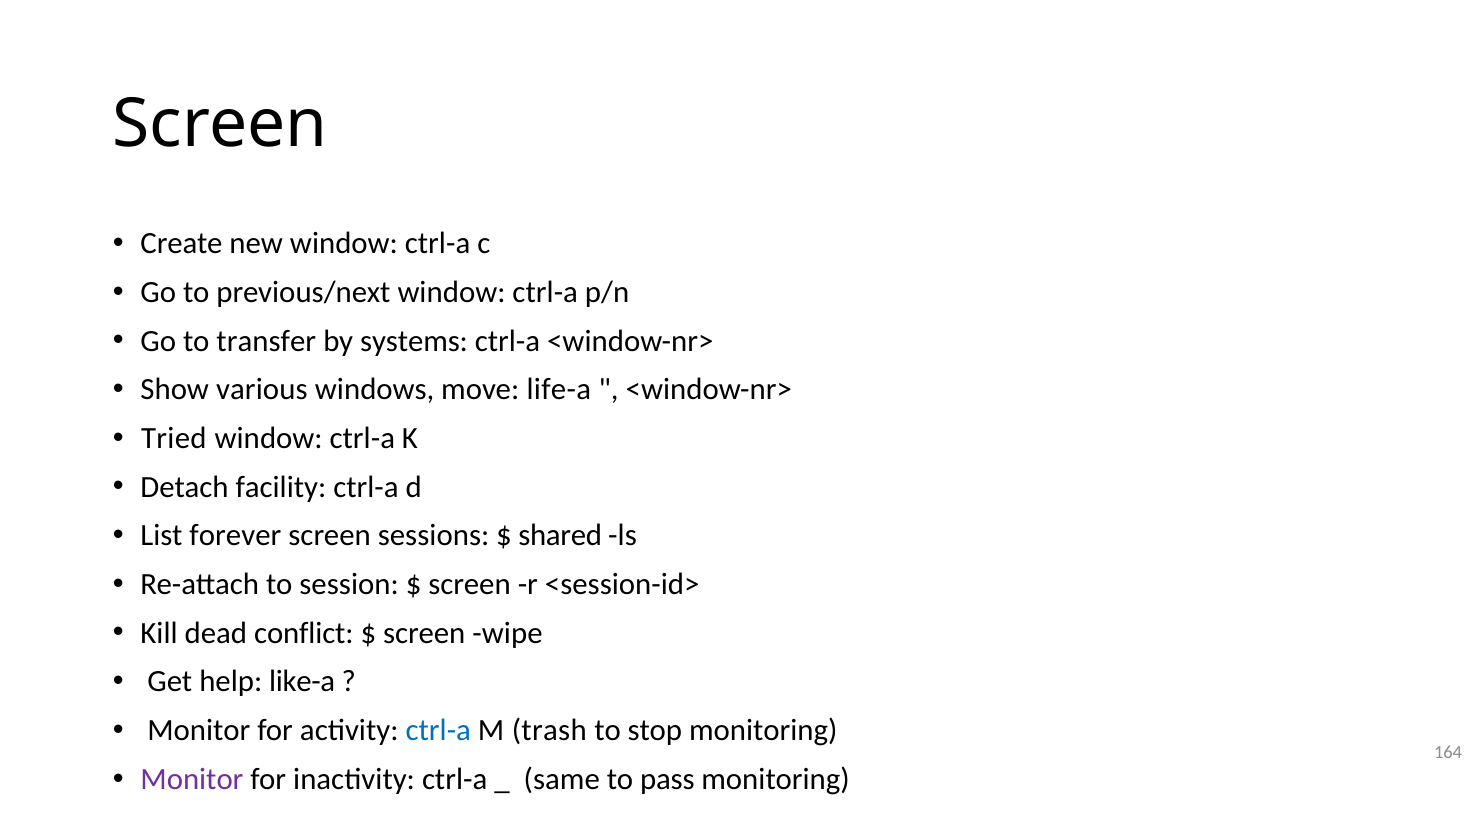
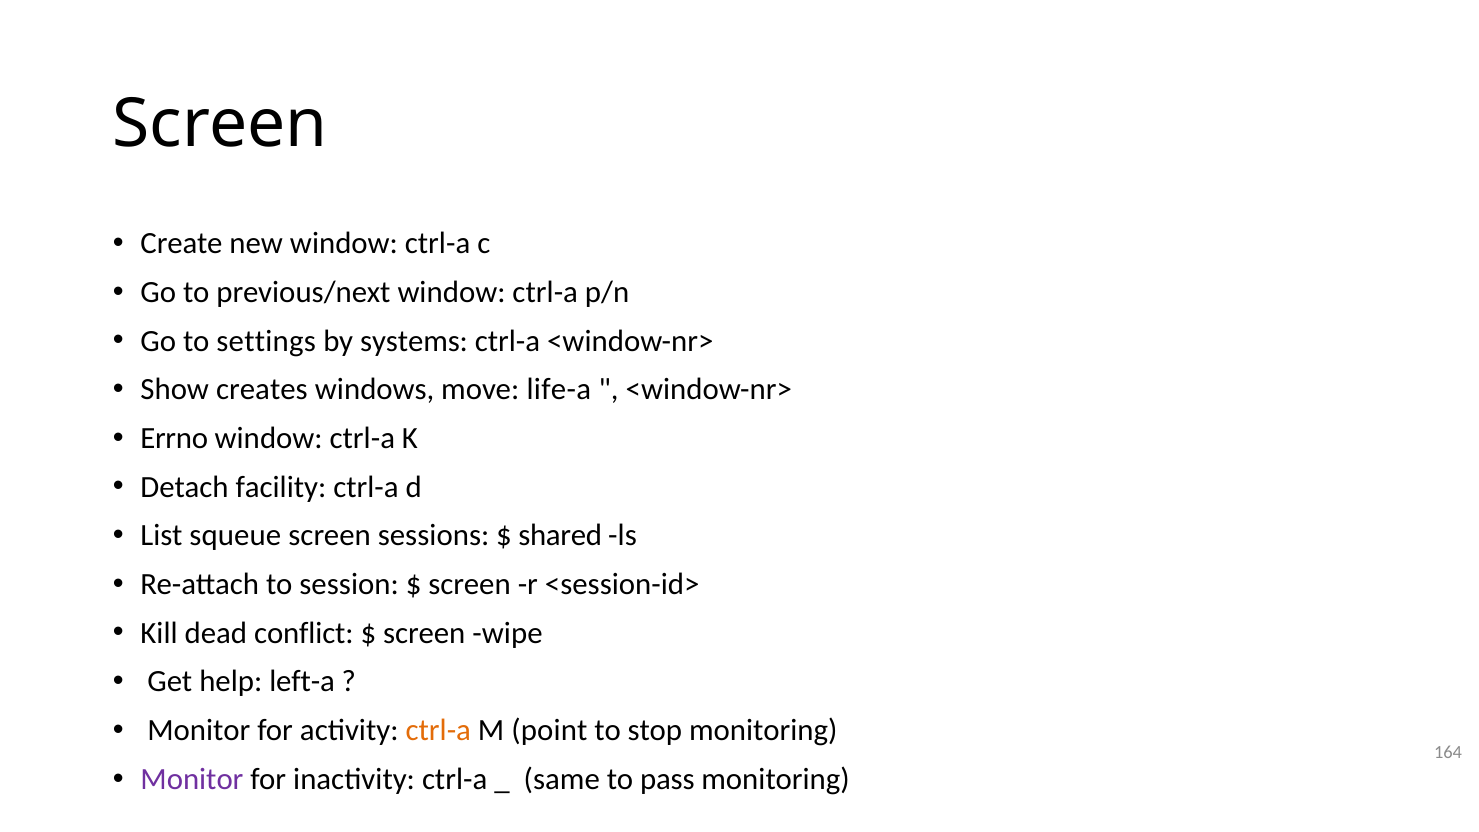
transfer: transfer -> settings
various: various -> creates
Tried: Tried -> Errno
forever: forever -> squeue
like-a: like-a -> left-a
ctrl-a at (438, 730) colour: blue -> orange
trash: trash -> point
